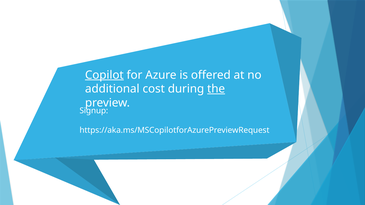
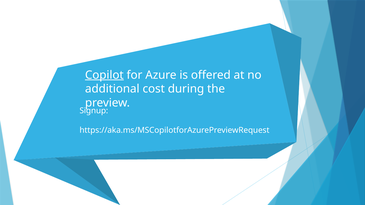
the underline: present -> none
